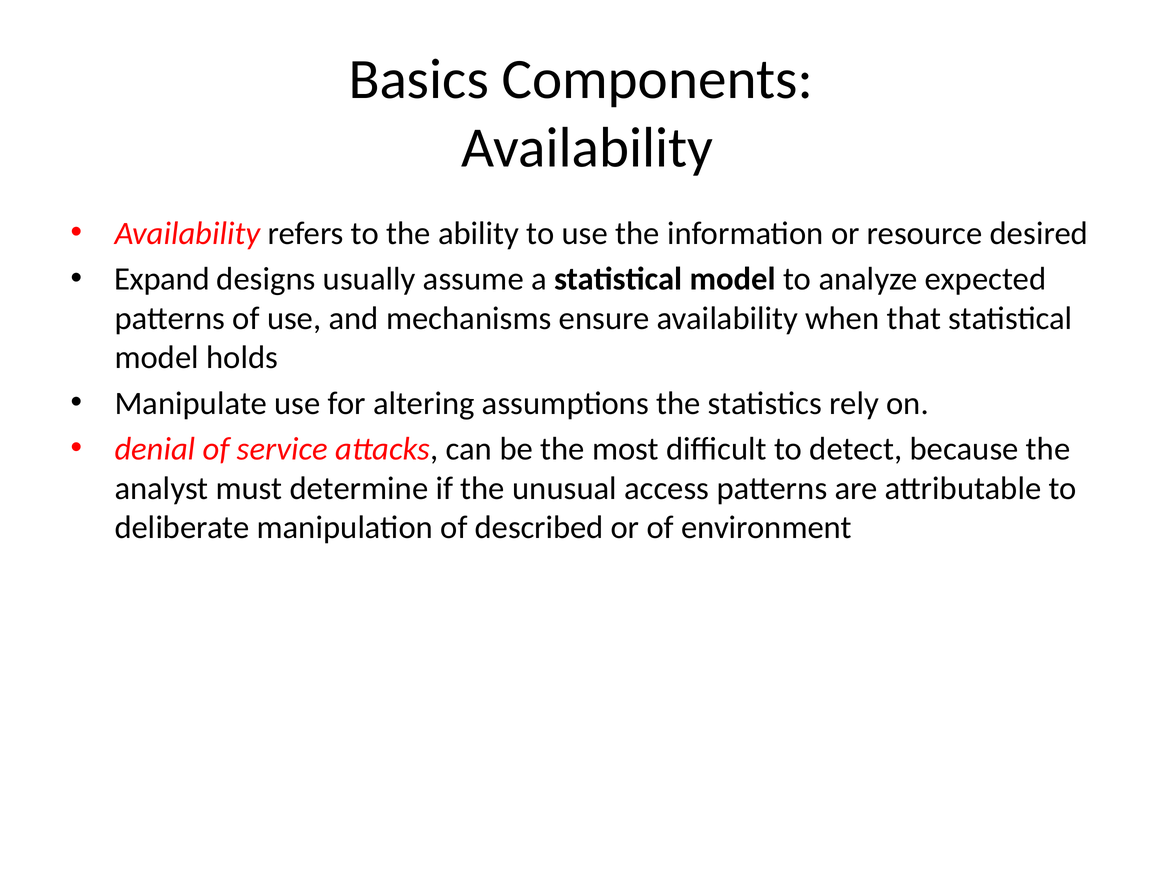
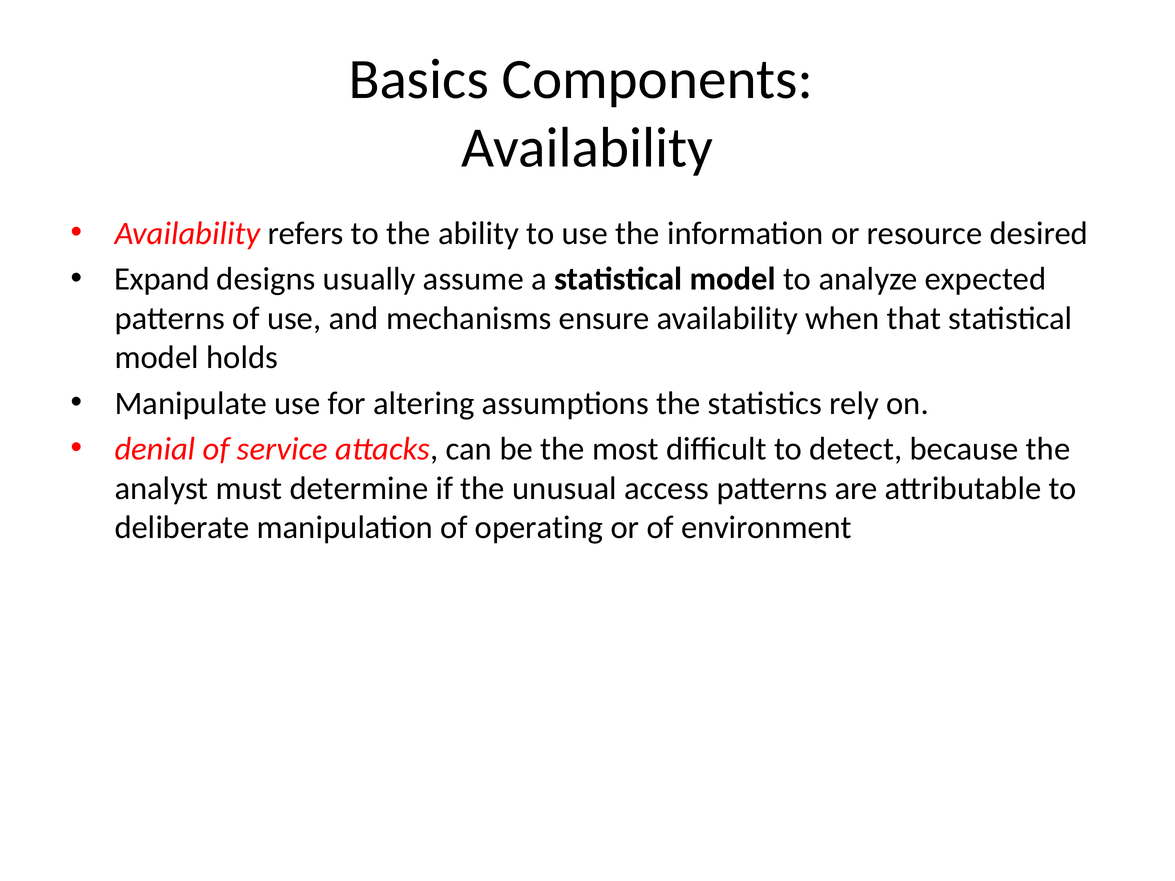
described: described -> operating
